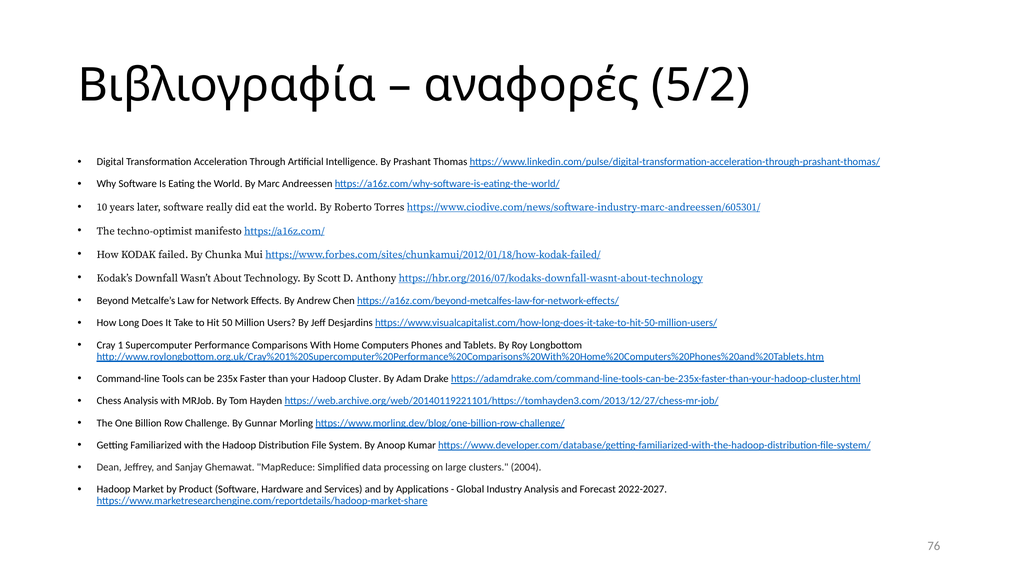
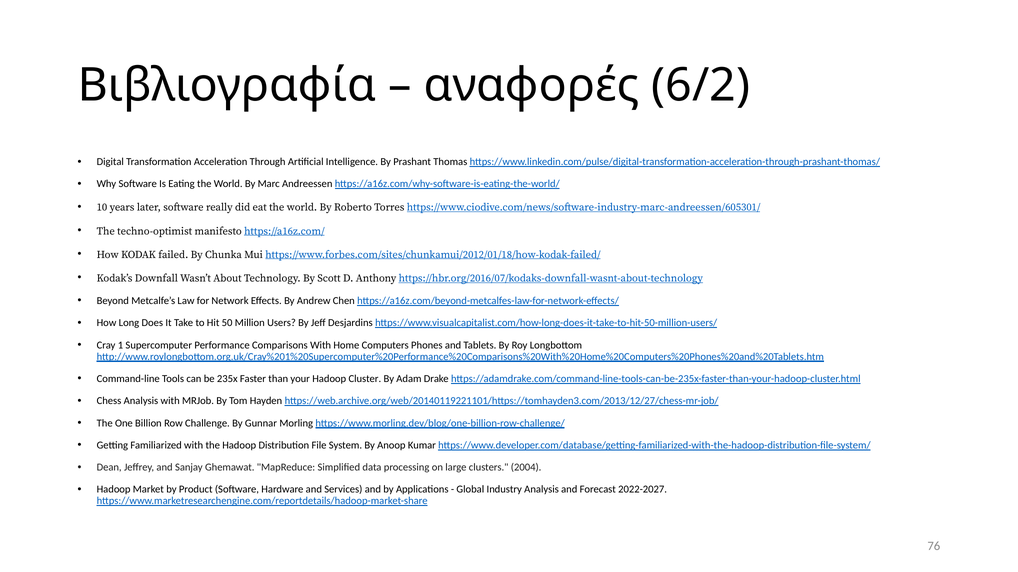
5/2: 5/2 -> 6/2
